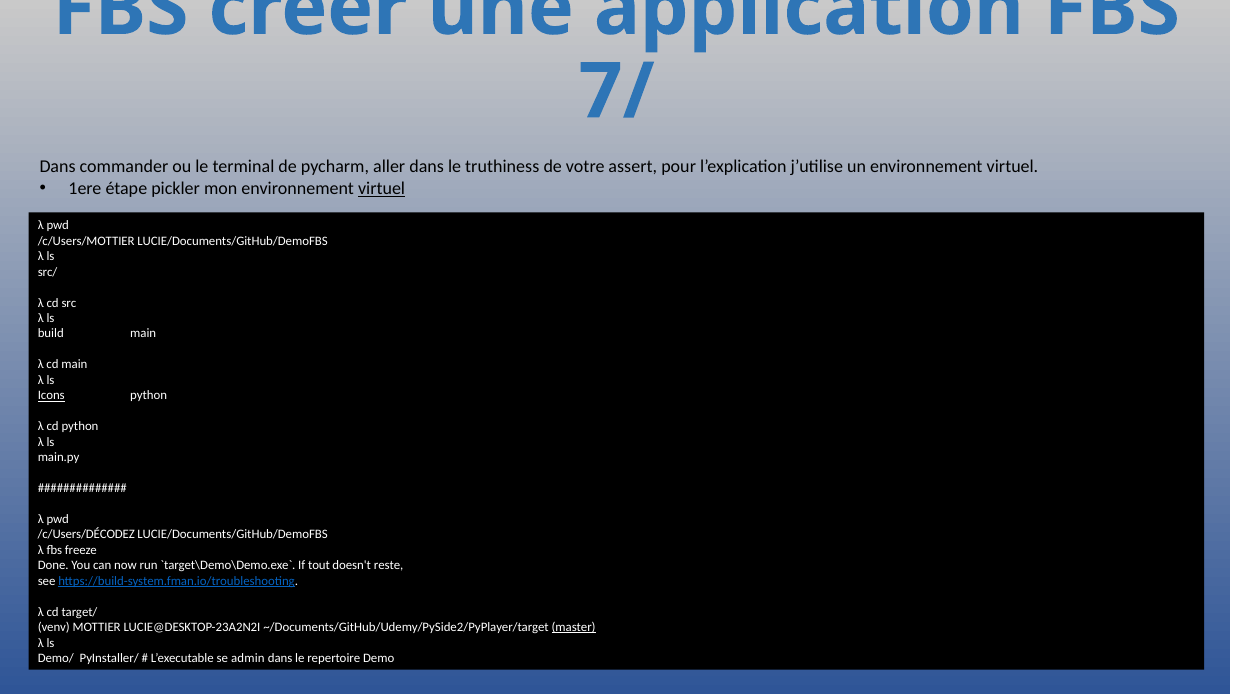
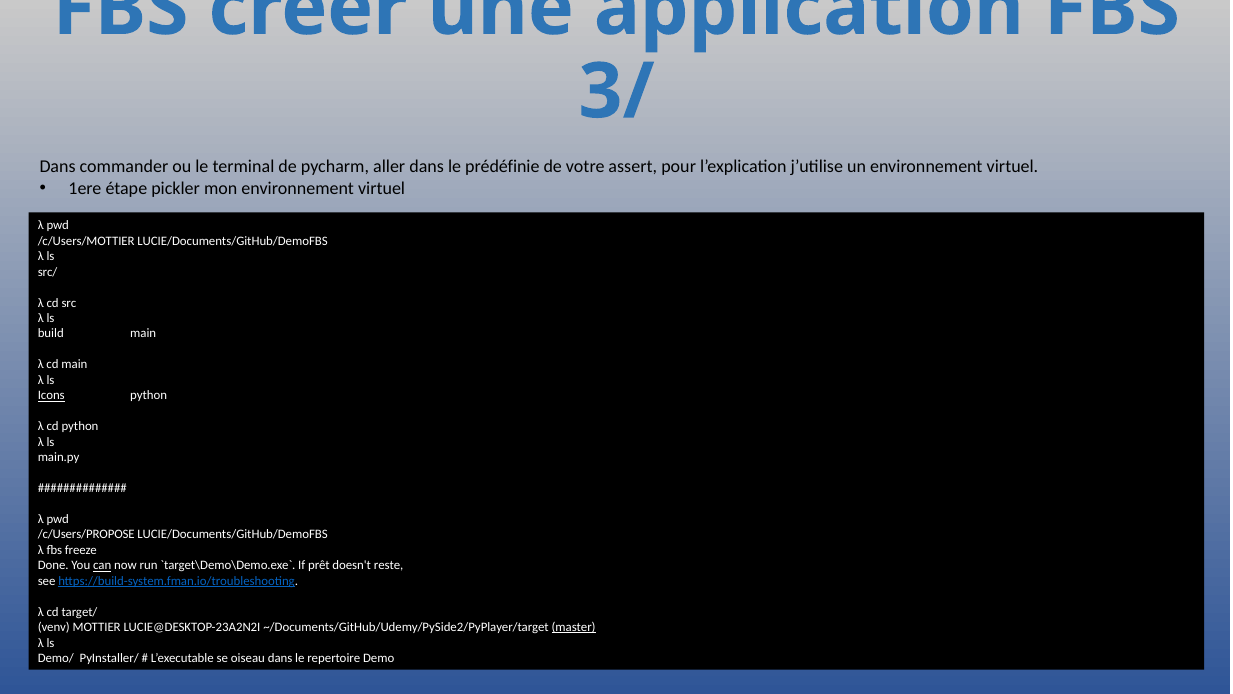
7/: 7/ -> 3/
truthiness: truthiness -> prédéfinie
virtuel at (382, 188) underline: present -> none
/c/Users/DÉCODEZ: /c/Users/DÉCODEZ -> /c/Users/PROPOSE
can underline: none -> present
tout: tout -> prêt
admin: admin -> oiseau
